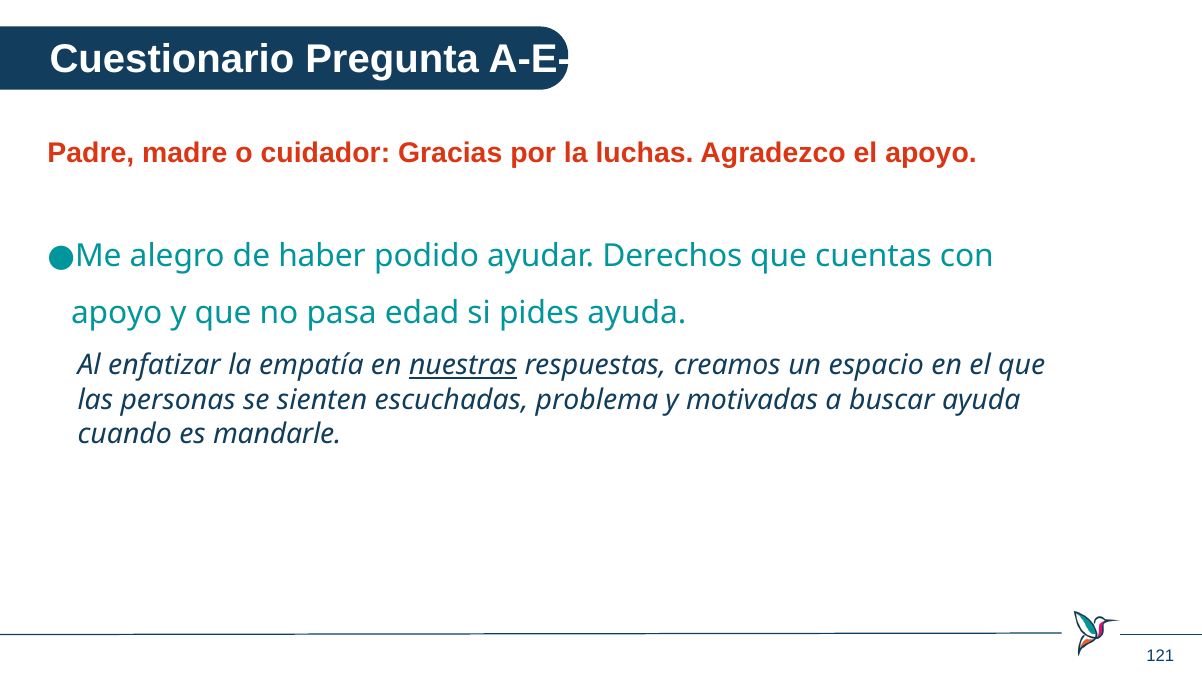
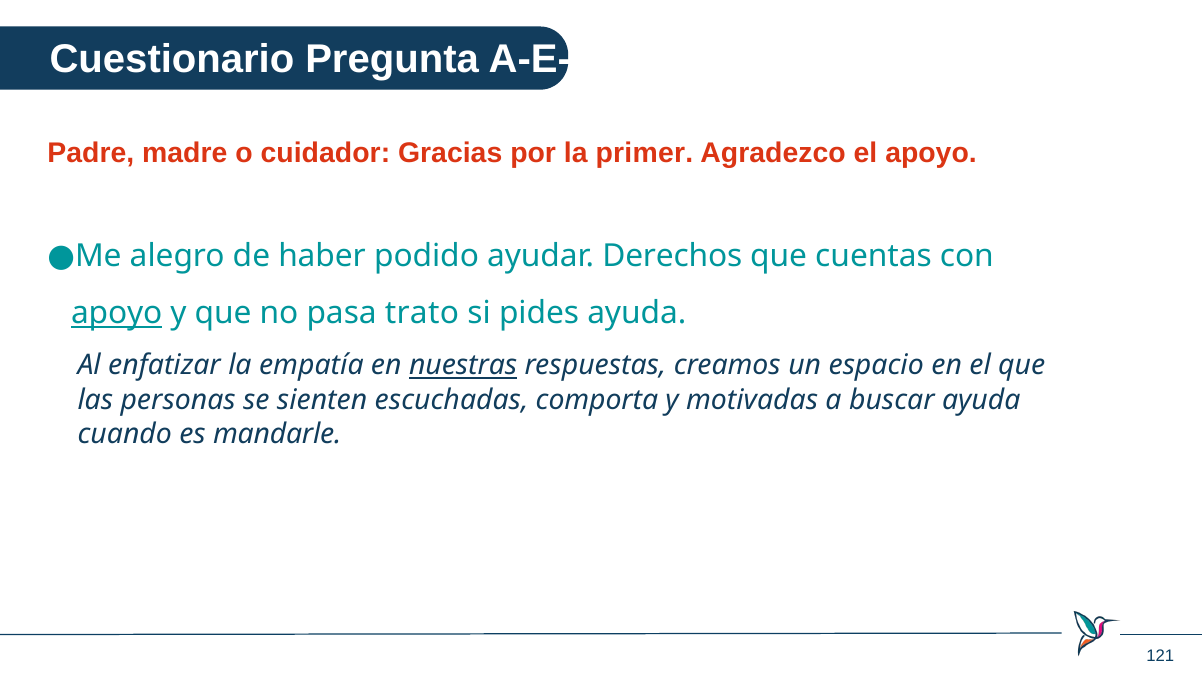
luchas: luchas -> primer
apoyo at (117, 313) underline: none -> present
edad: edad -> trato
problema: problema -> comporta
